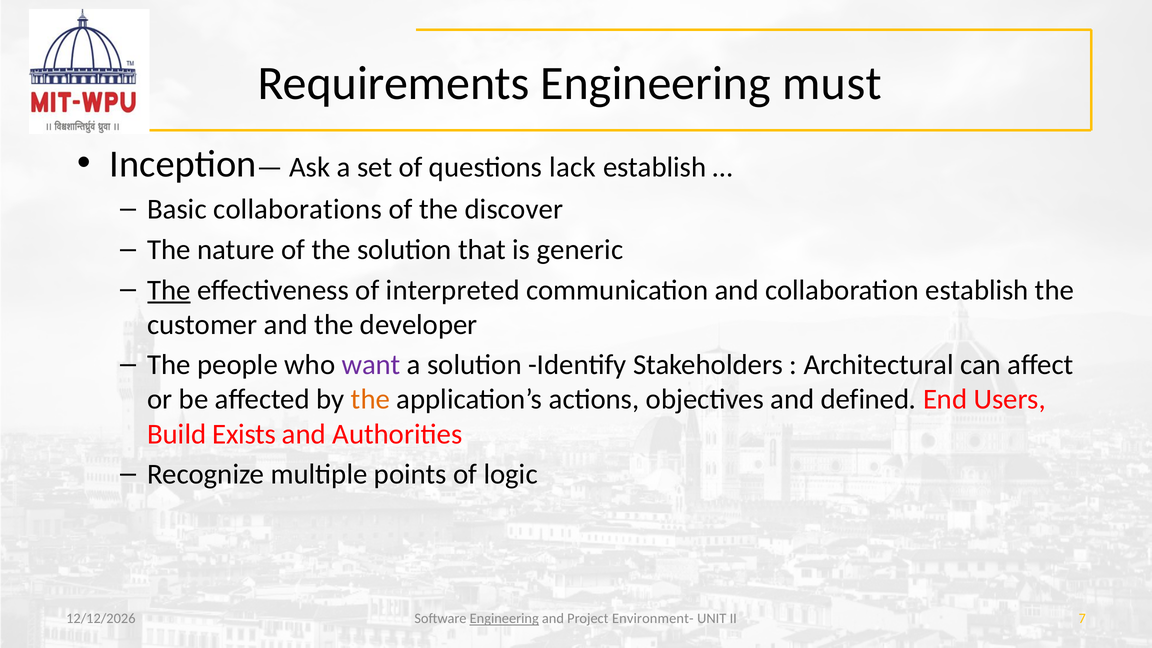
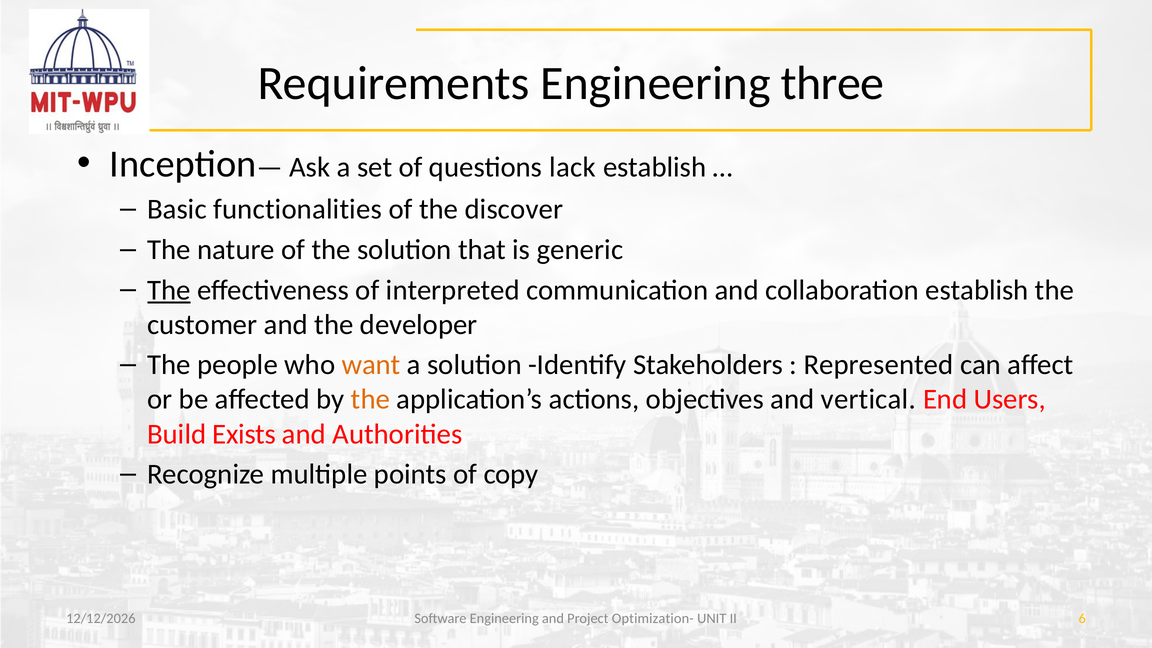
must: must -> three
collaborations: collaborations -> functionalities
want colour: purple -> orange
Architectural: Architectural -> Represented
defined: defined -> vertical
logic: logic -> copy
Engineering at (504, 619) underline: present -> none
Environment-: Environment- -> Optimization-
7: 7 -> 6
